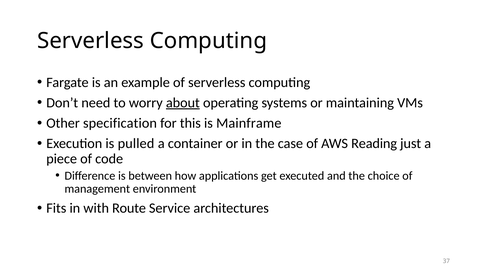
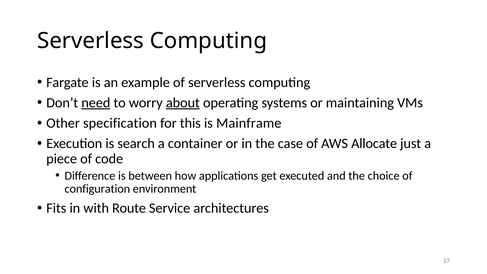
need underline: none -> present
pulled: pulled -> search
Reading: Reading -> Allocate
management: management -> configuration
